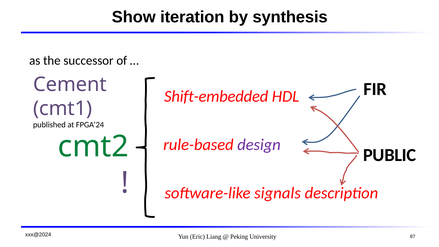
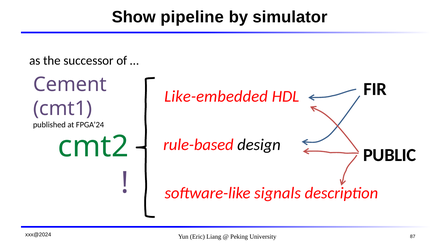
iteration: iteration -> pipeline
synthesis: synthesis -> simulator
Shift-embedded: Shift-embedded -> Like-embedded
design colour: purple -> black
